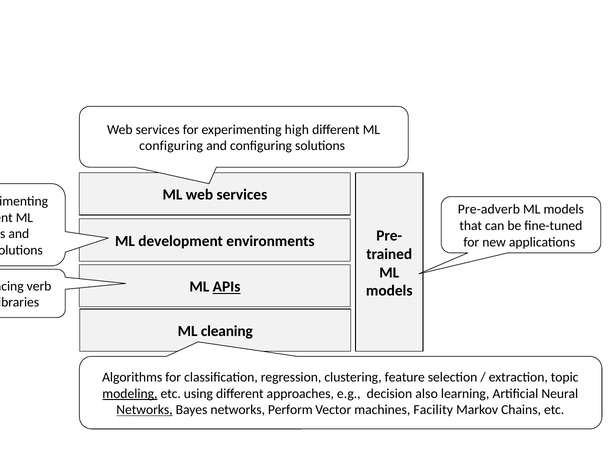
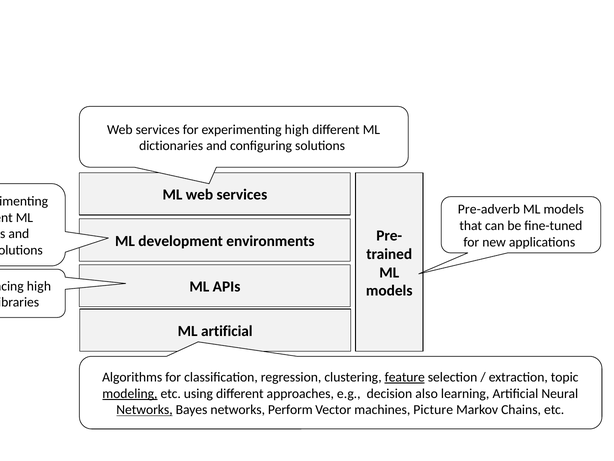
configuring at (171, 146): configuring -> dictionaries
verb at (39, 286): verb -> high
APIs at (227, 287) underline: present -> none
ML cleaning: cleaning -> artificial
feature underline: none -> present
Facility: Facility -> Picture
